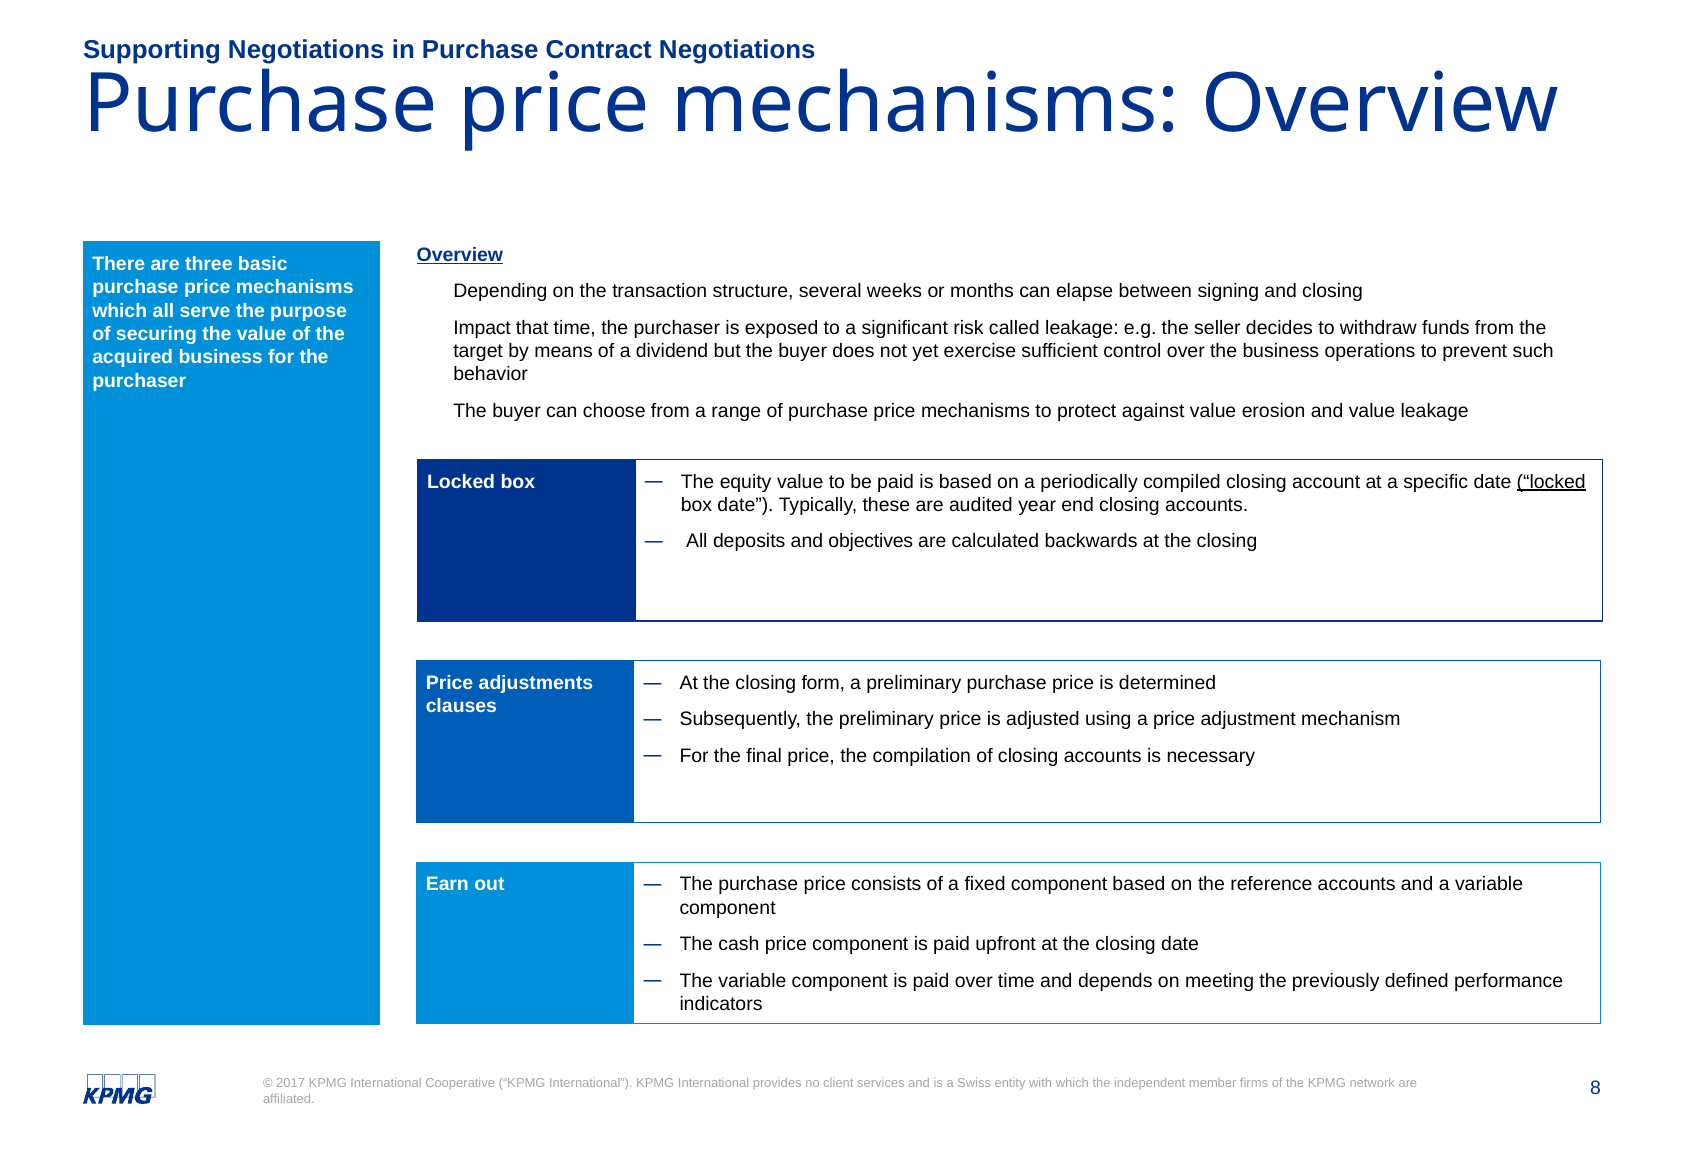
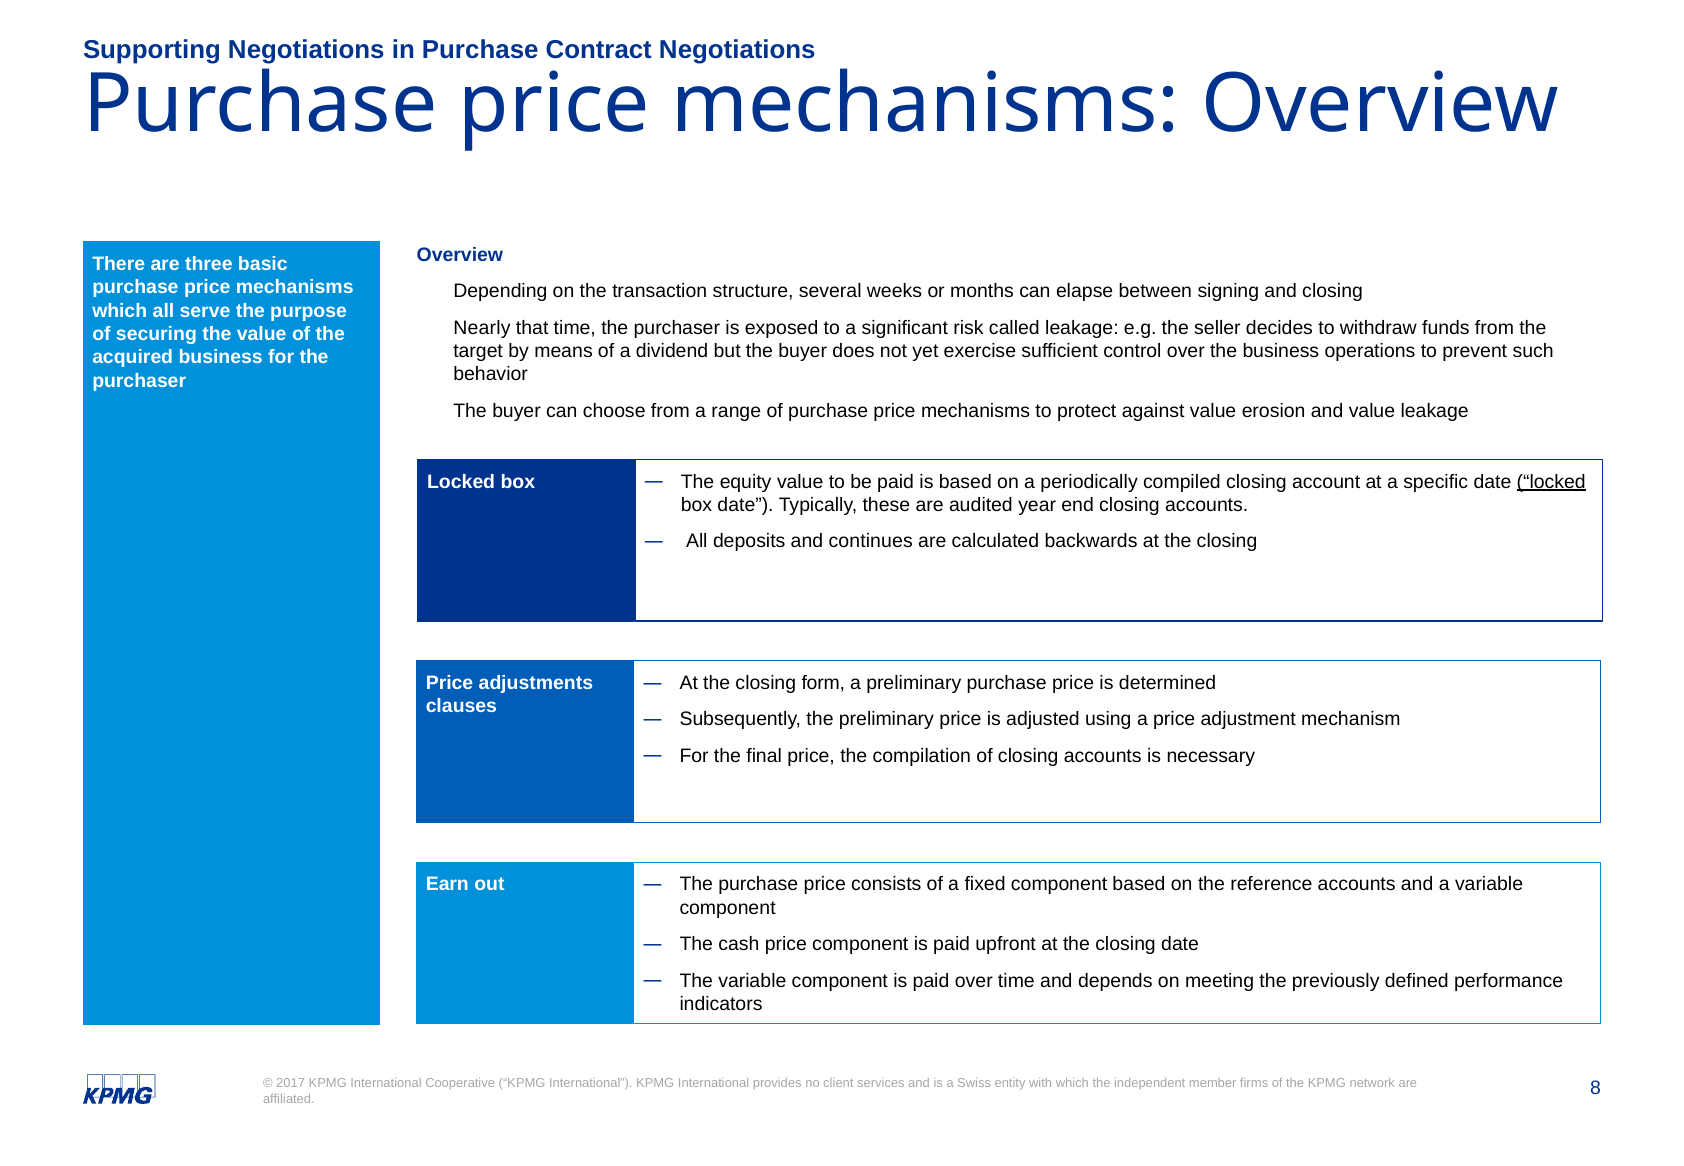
Overview at (460, 255) underline: present -> none
Impact: Impact -> Nearly
objectives: objectives -> continues
